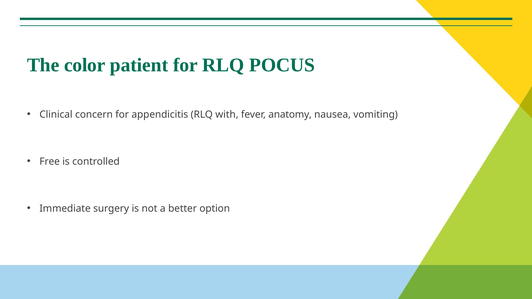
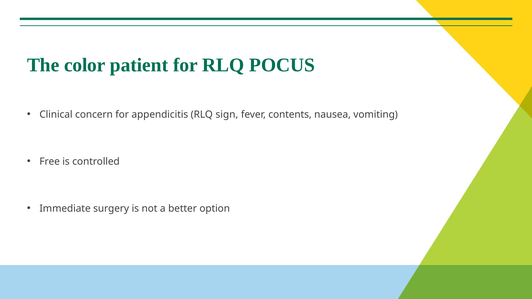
with: with -> sign
anatomy: anatomy -> contents
